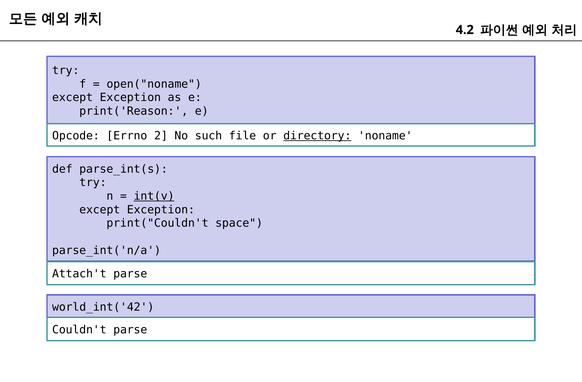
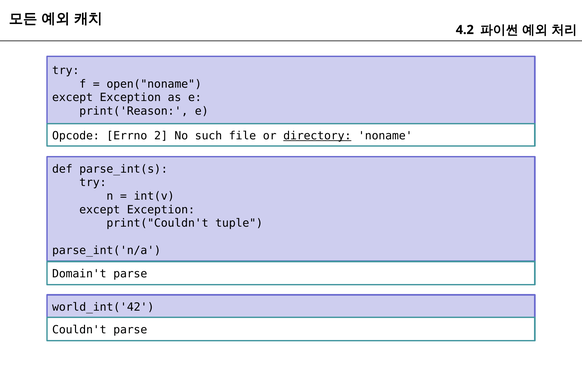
int(v underline: present -> none
space: space -> tuple
Attach't: Attach't -> Domain't
